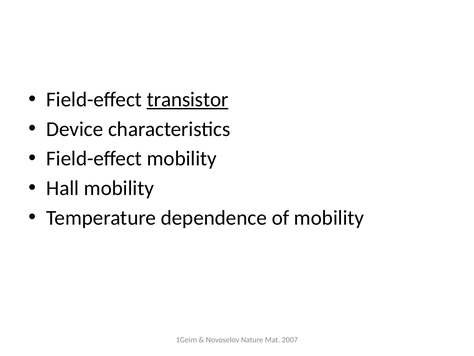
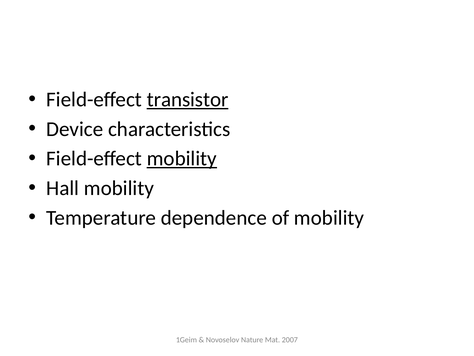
mobility at (182, 158) underline: none -> present
